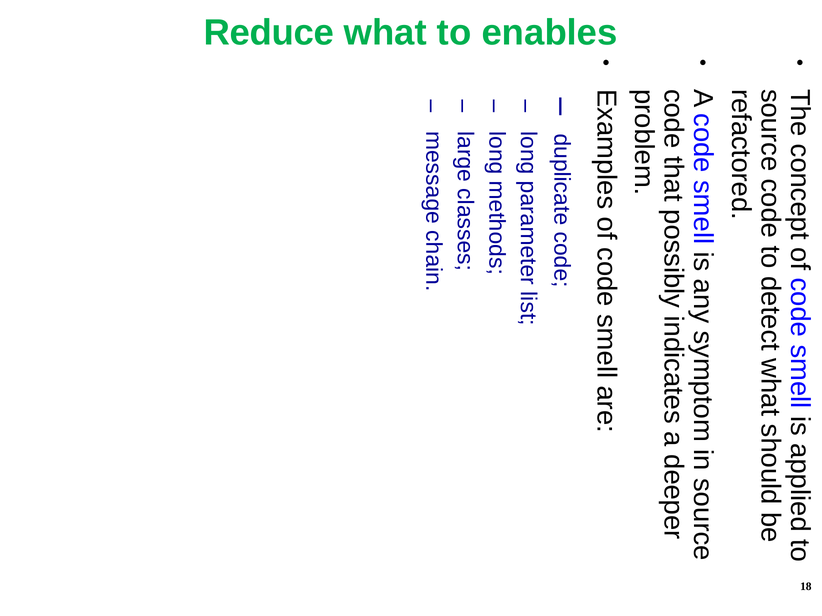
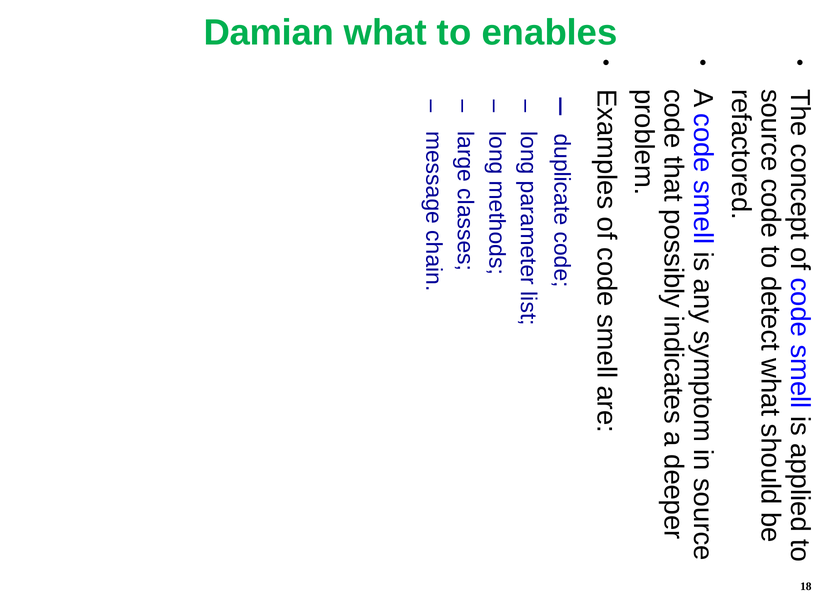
Reduce: Reduce -> Damian
